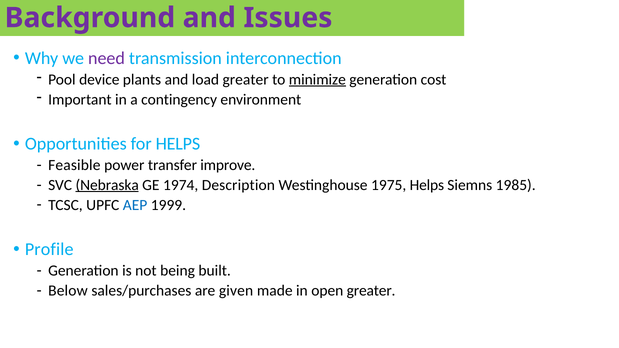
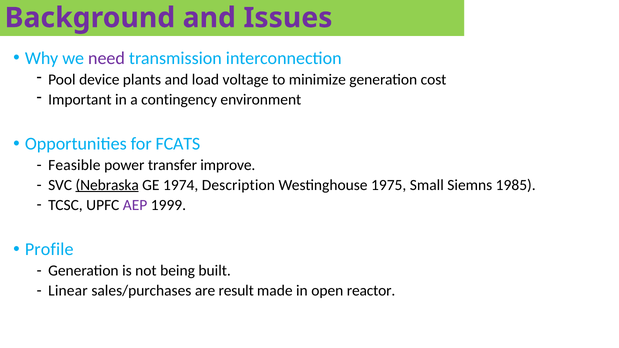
load greater: greater -> voltage
minimize underline: present -> none
for HELPS: HELPS -> FCATS
1975 Helps: Helps -> Small
AEP colour: blue -> purple
Below: Below -> Linear
given: given -> result
open greater: greater -> reactor
